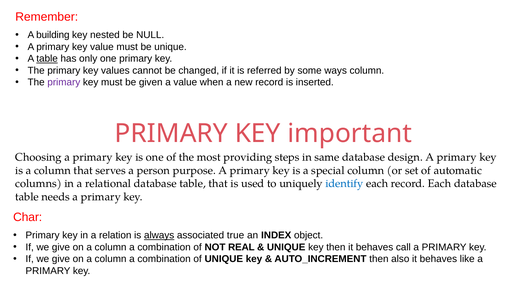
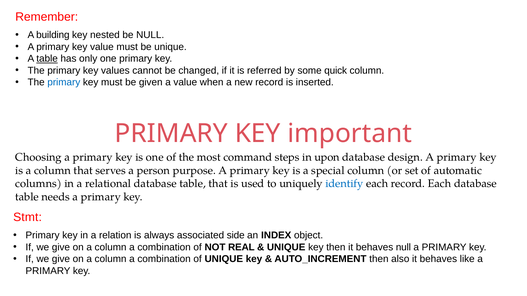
ways: ways -> quick
primary at (64, 83) colour: purple -> blue
providing: providing -> command
same: same -> upon
Char: Char -> Stmt
always underline: present -> none
true: true -> side
behaves call: call -> null
